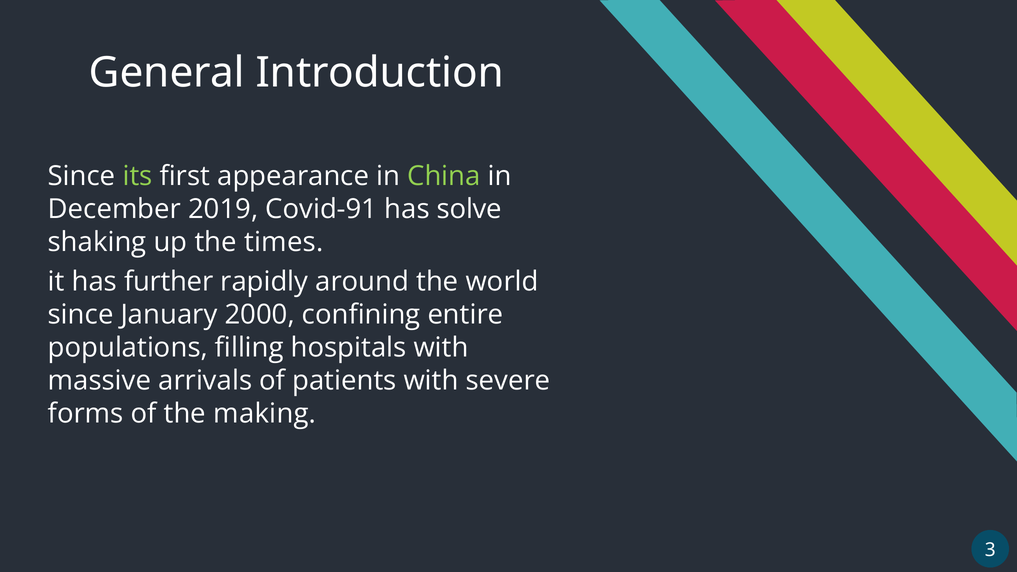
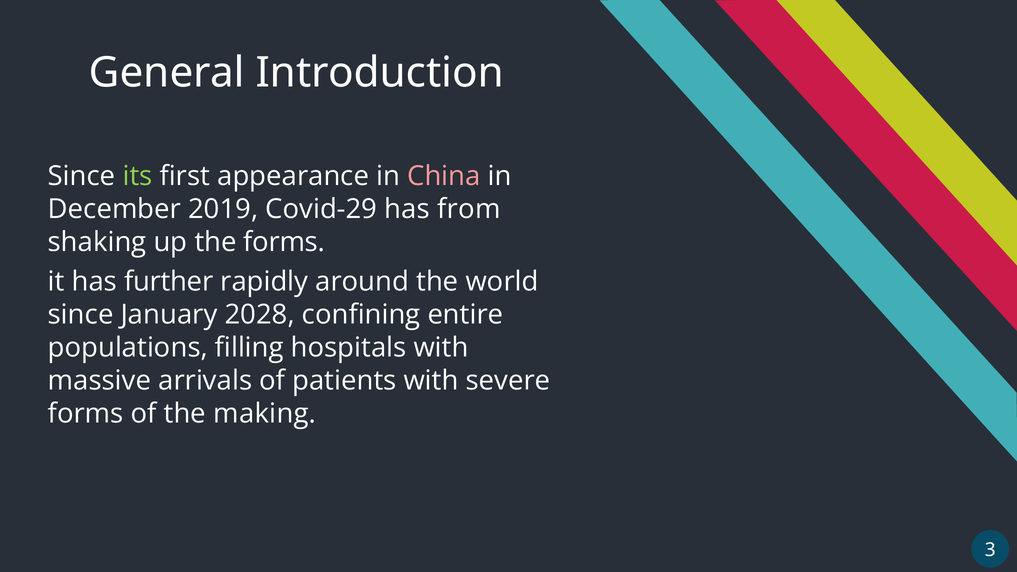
China colour: light green -> pink
Covid-91: Covid-91 -> Covid-29
solve: solve -> from
the times: times -> forms
2000: 2000 -> 2028
